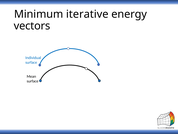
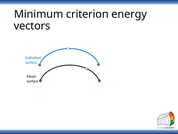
iterative: iterative -> criterion
